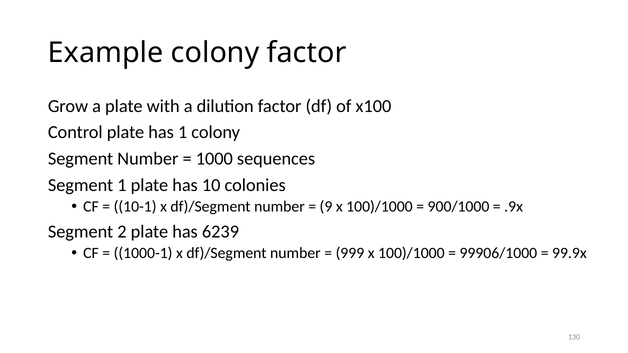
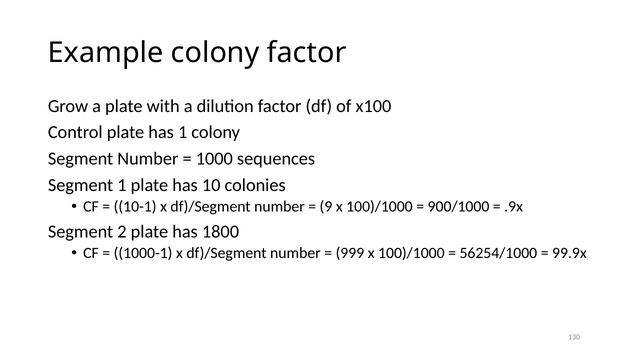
6239: 6239 -> 1800
99906/1000: 99906/1000 -> 56254/1000
